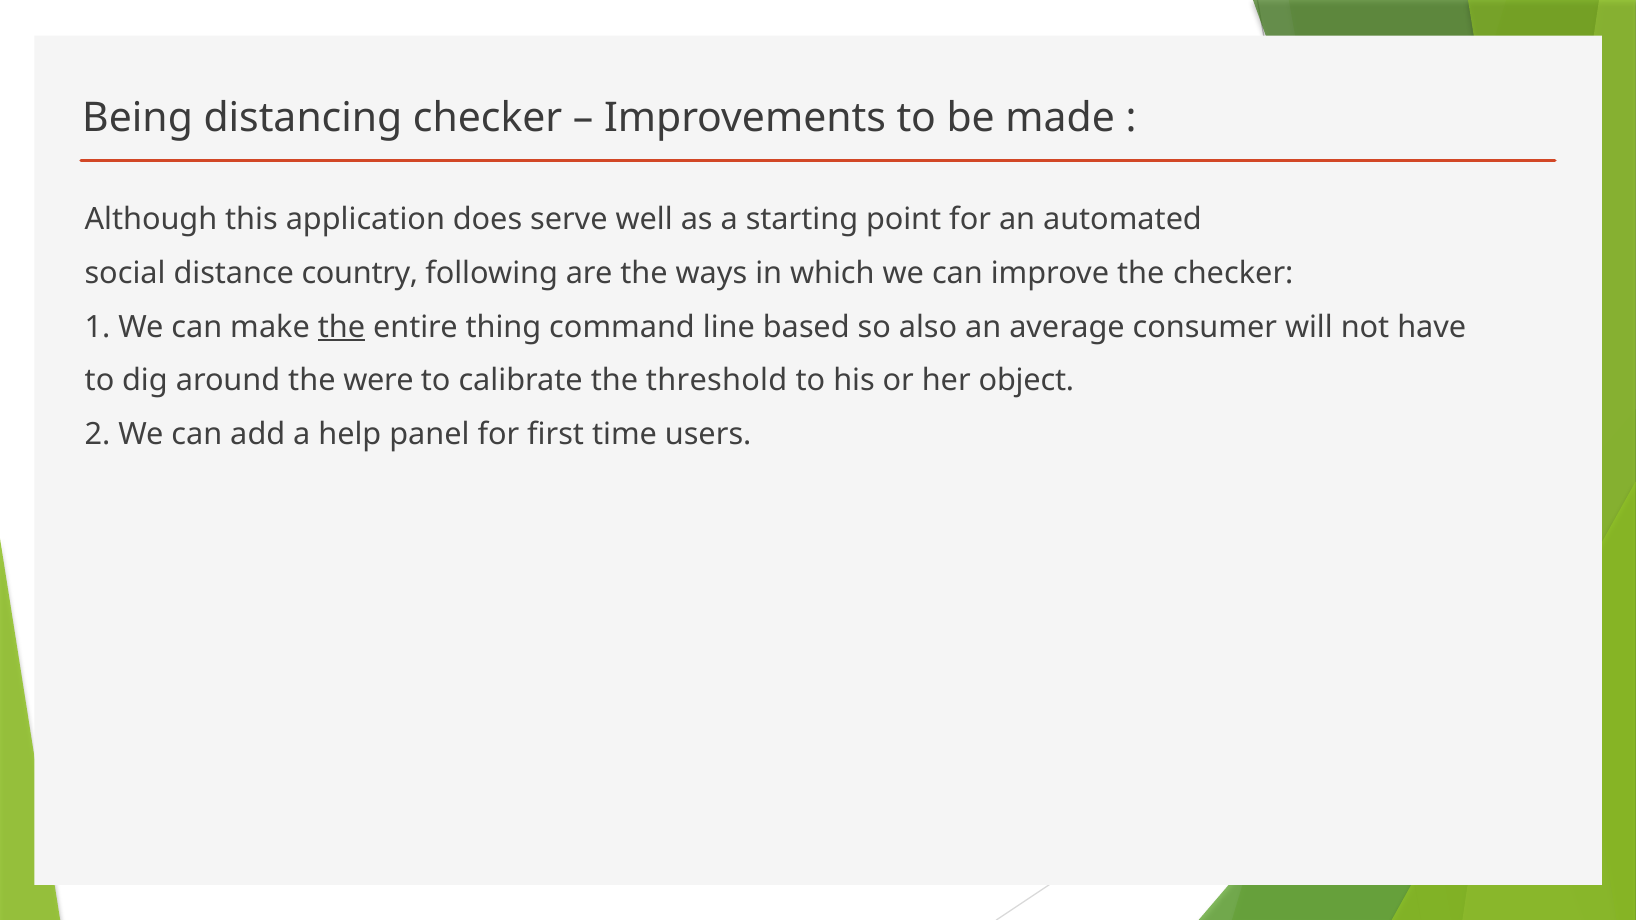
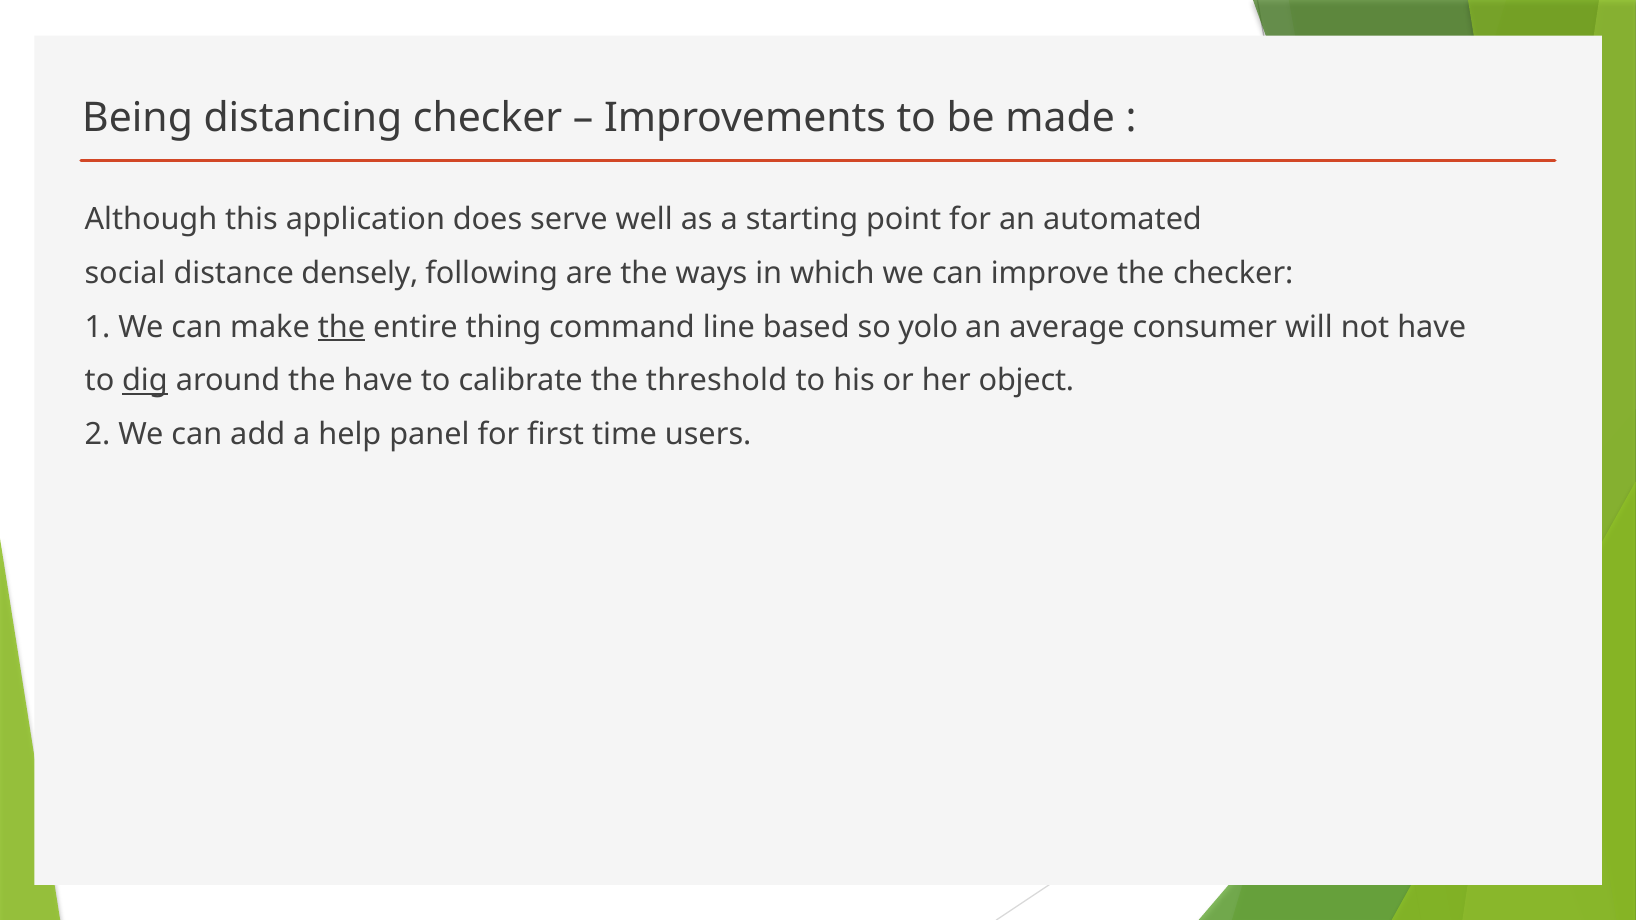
country: country -> densely
also: also -> yolo
dig underline: none -> present
the were: were -> have
